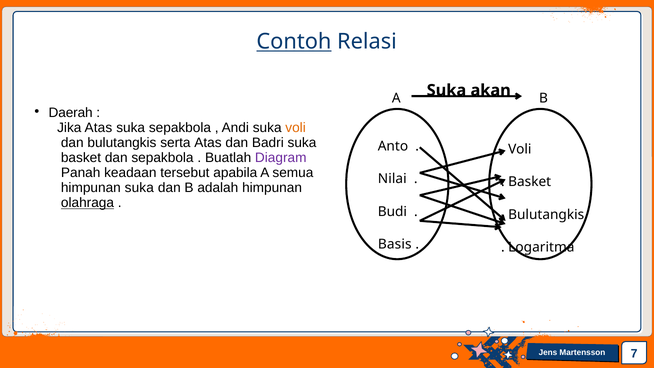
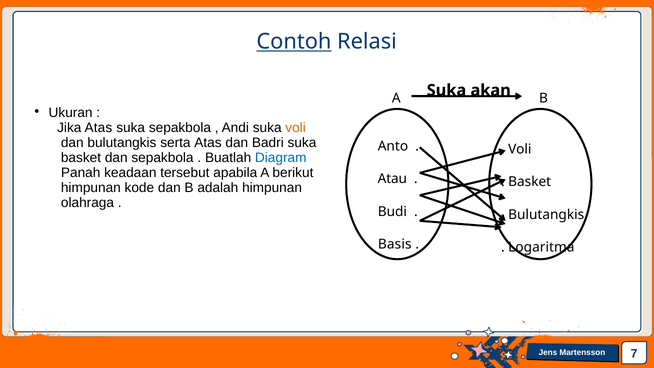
Daerah: Daerah -> Ukuran
Diagram colour: purple -> blue
semua: semua -> berikut
Nilai: Nilai -> Atau
himpunan suka: suka -> kode
olahraga underline: present -> none
